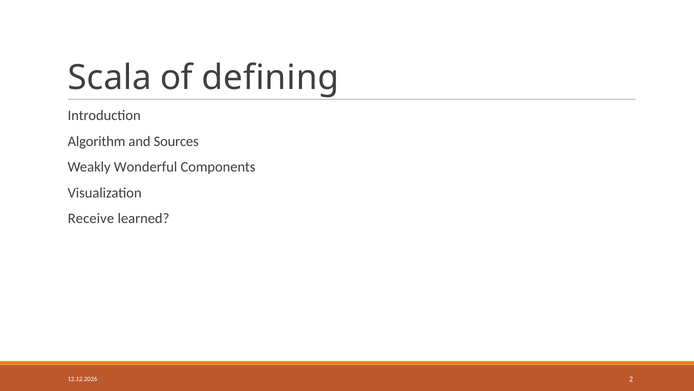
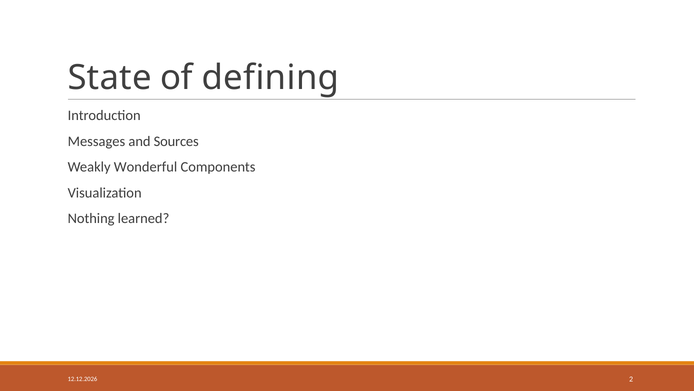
Scala: Scala -> State
Algorithm: Algorithm -> Messages
Receive: Receive -> Nothing
